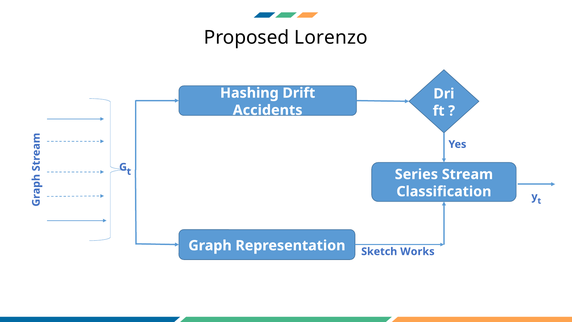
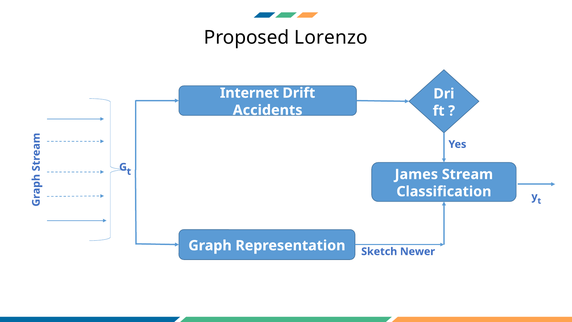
Hashing: Hashing -> Internet
Series: Series -> James
Works: Works -> Newer
